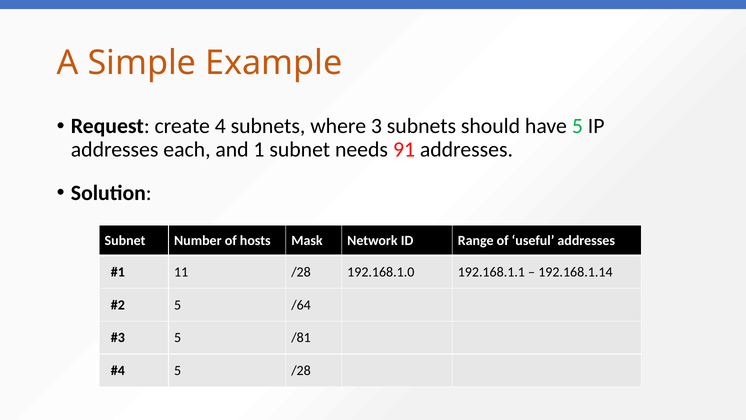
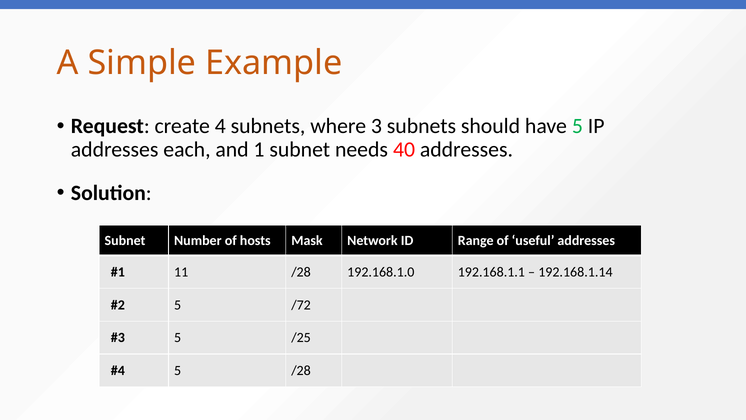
91: 91 -> 40
/64: /64 -> /72
/81: /81 -> /25
